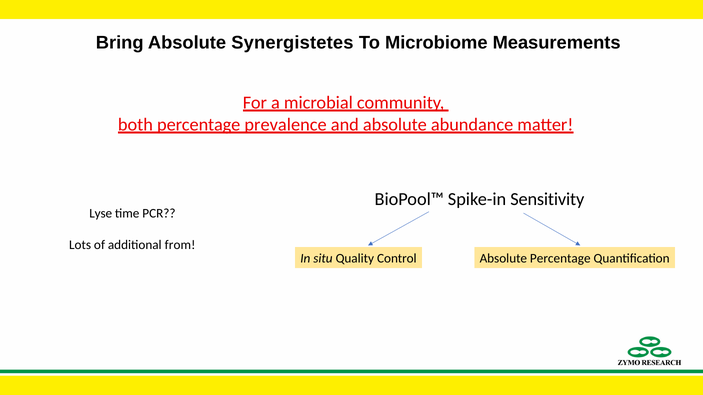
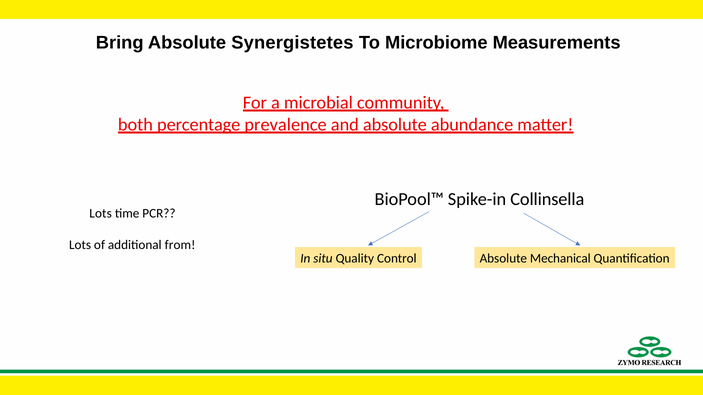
Sensitivity: Sensitivity -> Collinsella
Lyse at (101, 213): Lyse -> Lots
Absolute Percentage: Percentage -> Mechanical
